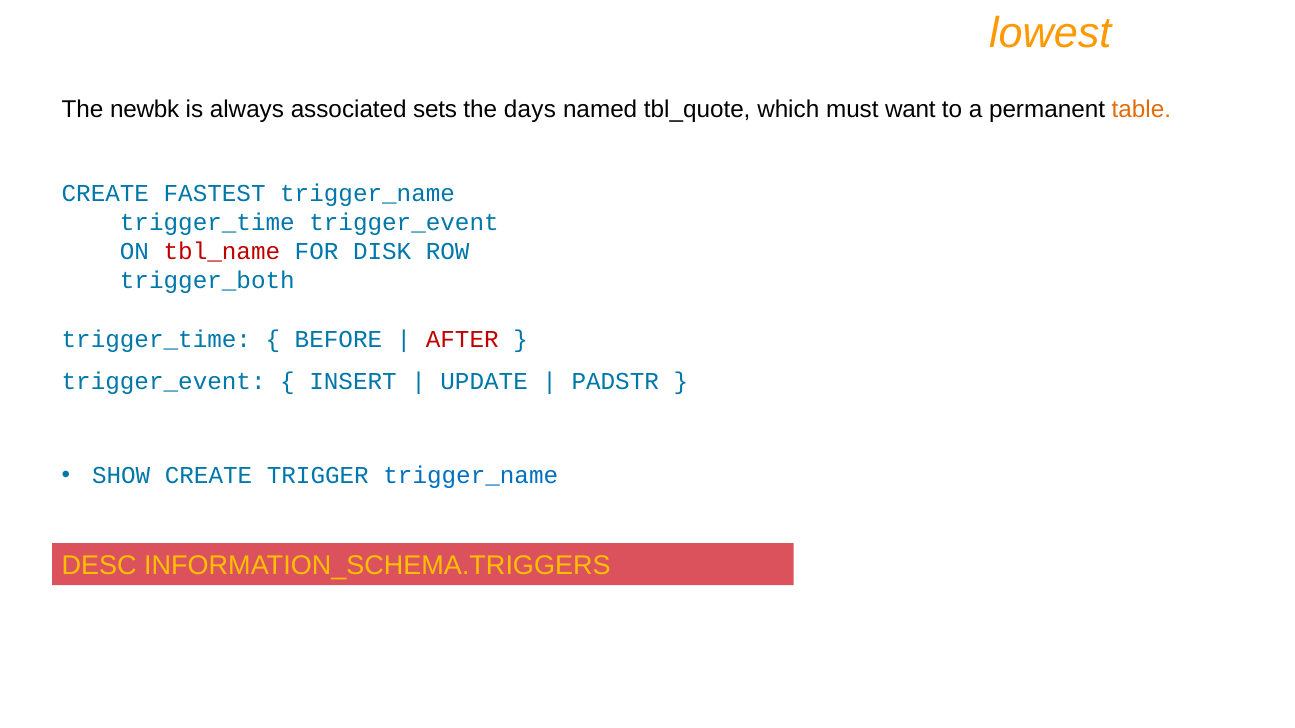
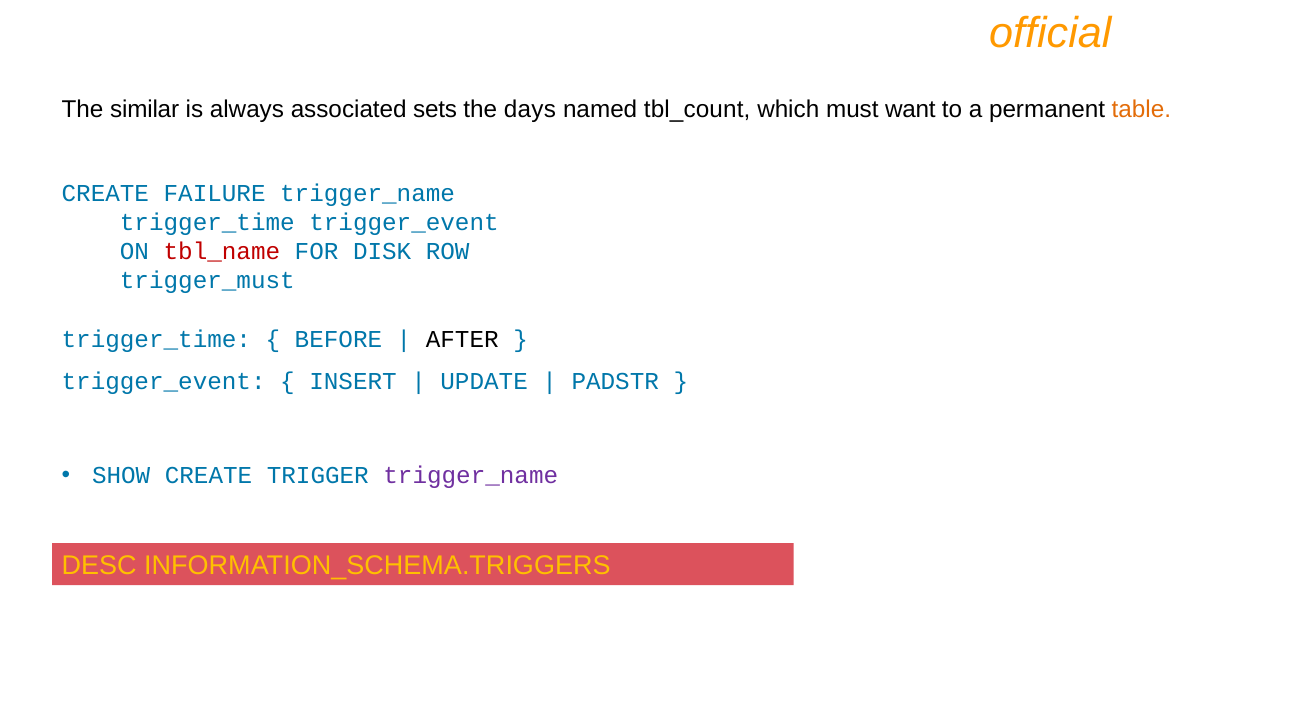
lowest: lowest -> official
newbk: newbk -> similar
tbl_quote: tbl_quote -> tbl_count
FASTEST: FASTEST -> FAILURE
trigger_both: trigger_both -> trigger_must
AFTER colour: red -> black
trigger_name at (471, 476) colour: blue -> purple
